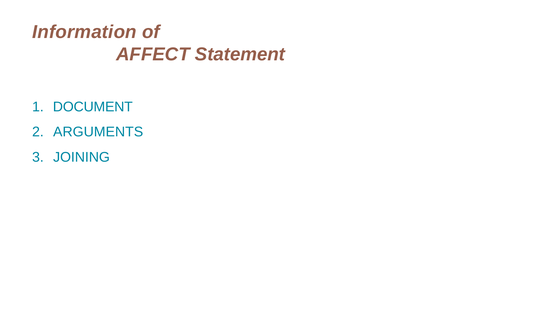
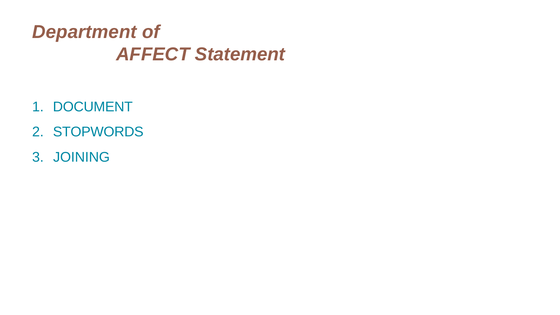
Information: Information -> Department
ARGUMENTS: ARGUMENTS -> STOPWORDS
